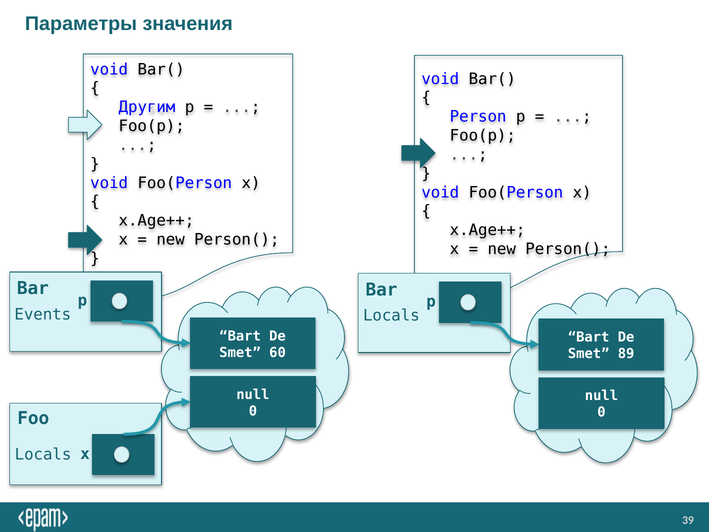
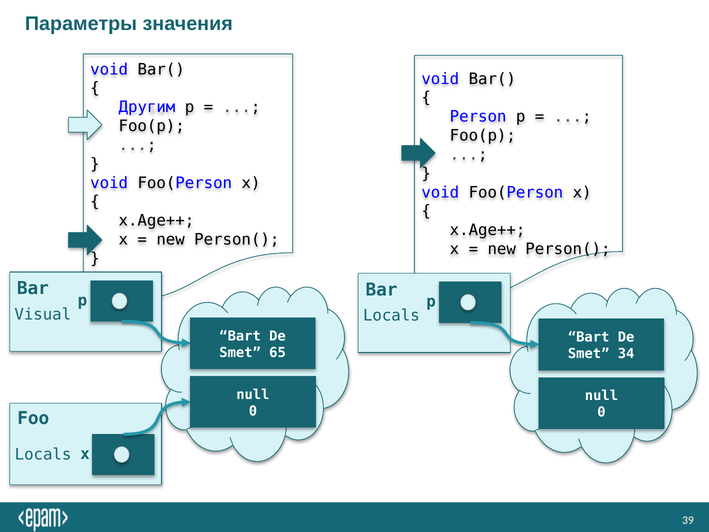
Events: Events -> Visual
60: 60 -> 65
89: 89 -> 34
